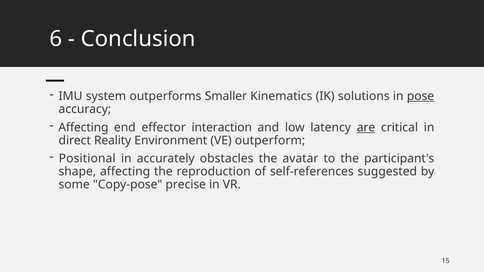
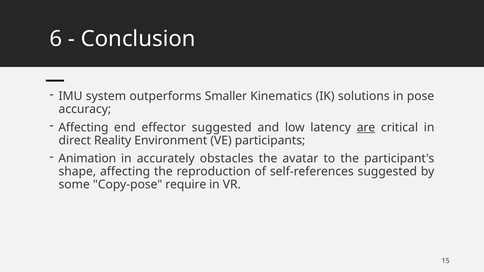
pose underline: present -> none
effector interaction: interaction -> suggested
outperform: outperform -> participants
Positional: Positional -> Animation
precise: precise -> require
